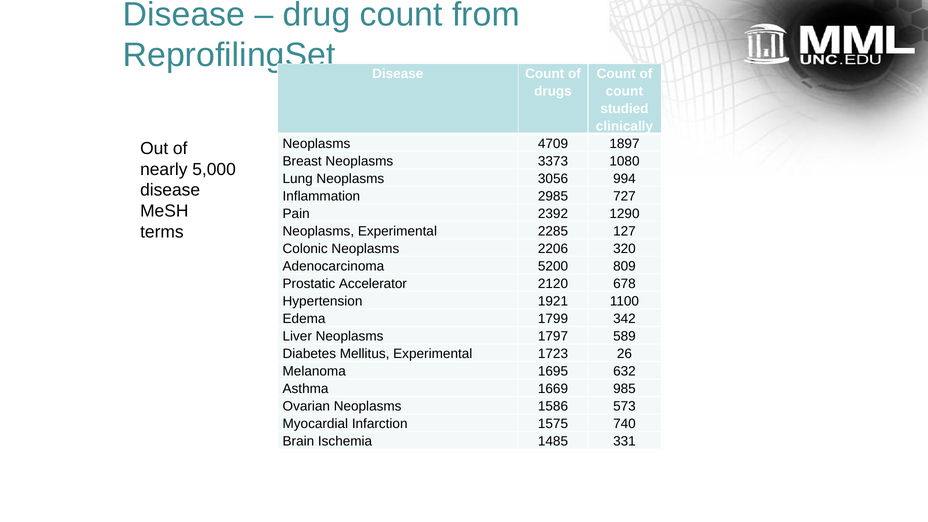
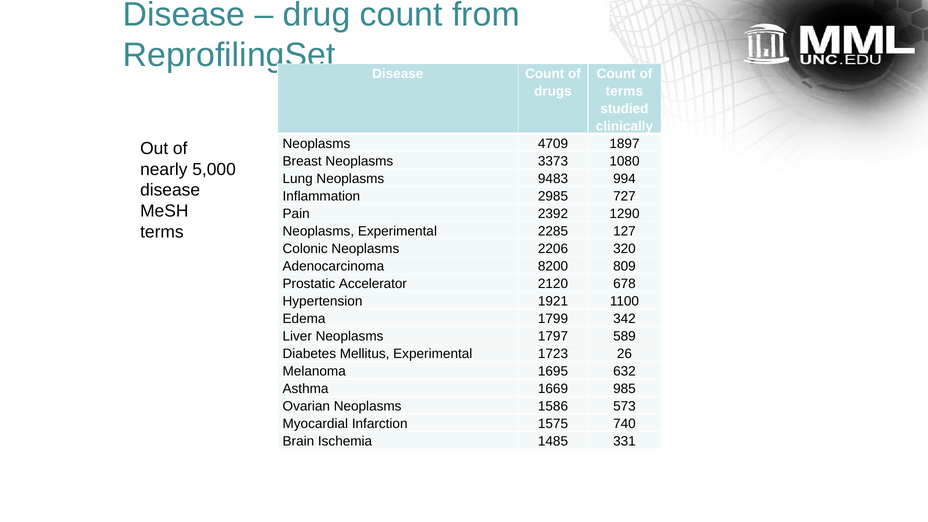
count at (624, 91): count -> terms
3056: 3056 -> 9483
5200: 5200 -> 8200
